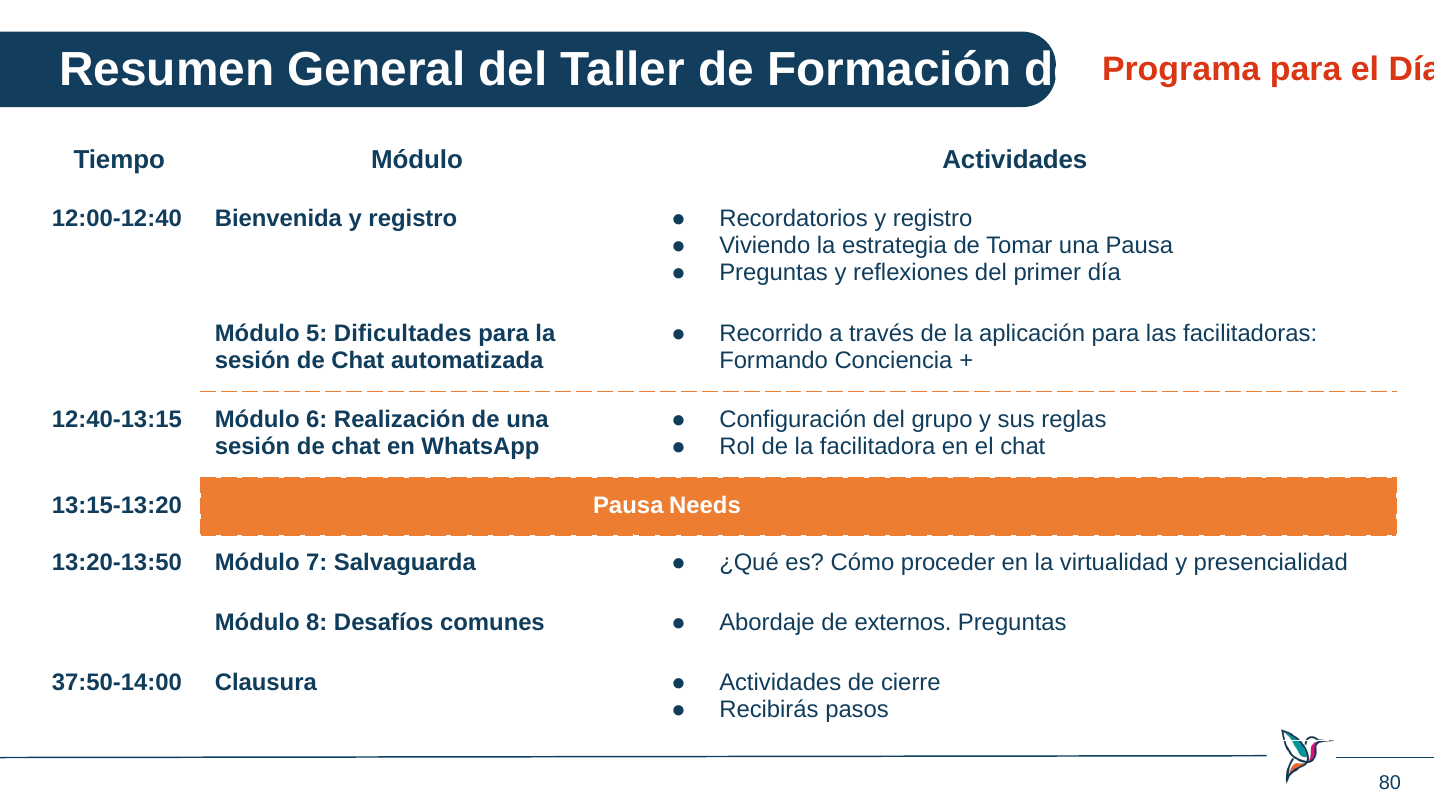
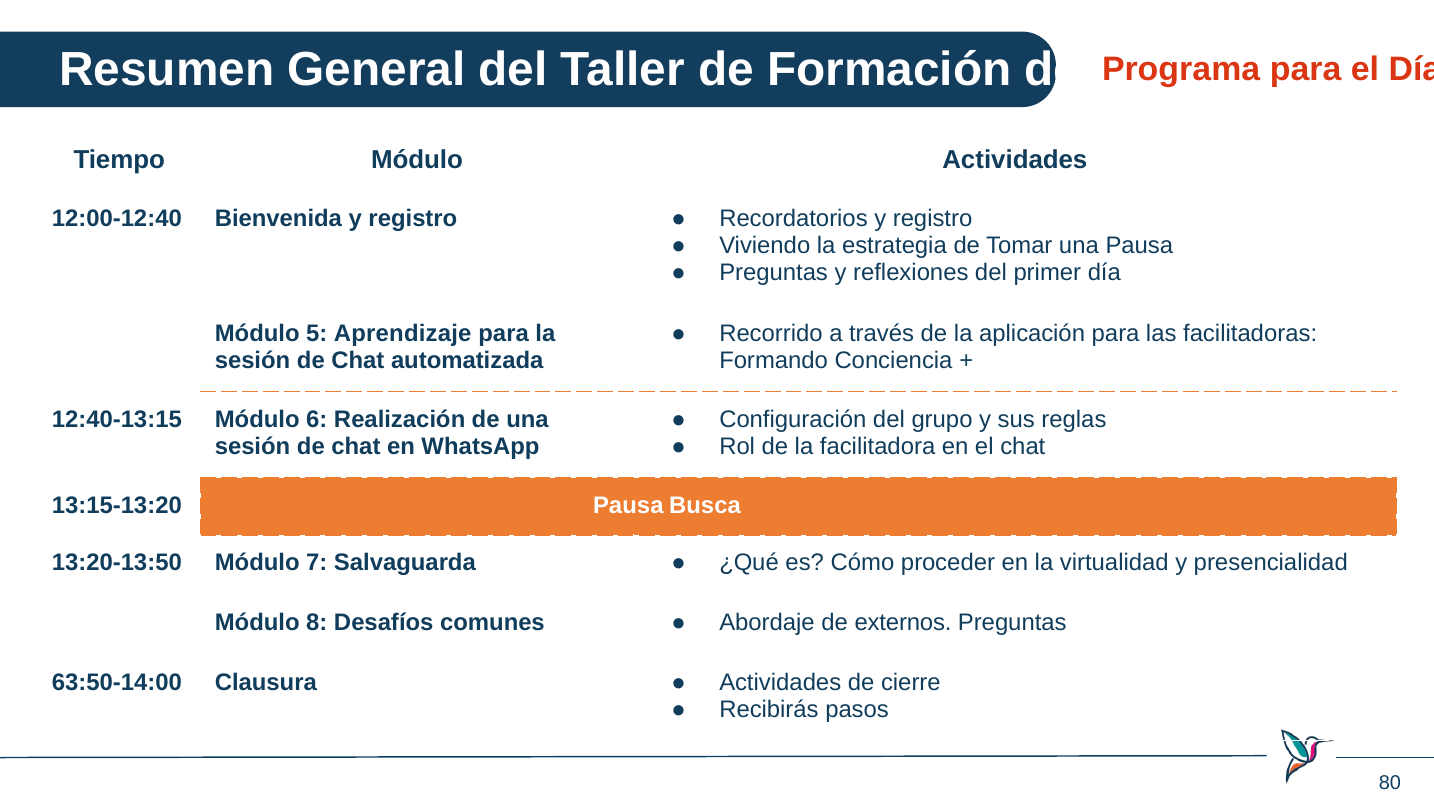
Dificultades: Dificultades -> Aprendizaje
Needs: Needs -> Busca
37:50-14:00: 37:50-14:00 -> 63:50-14:00
